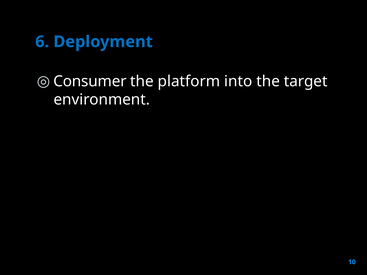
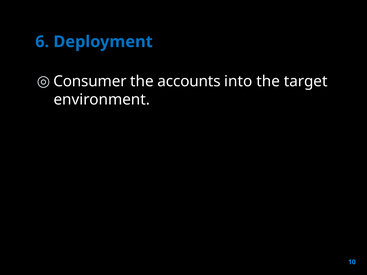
platform: platform -> accounts
